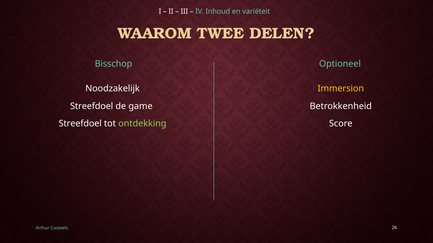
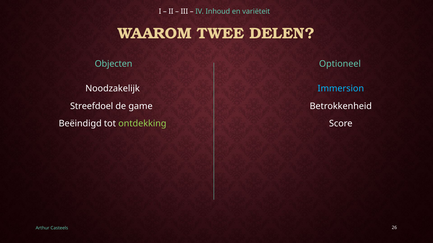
Bisschop: Bisschop -> Objecten
Immersion colour: yellow -> light blue
Streefdoel at (80, 124): Streefdoel -> Beëindigd
